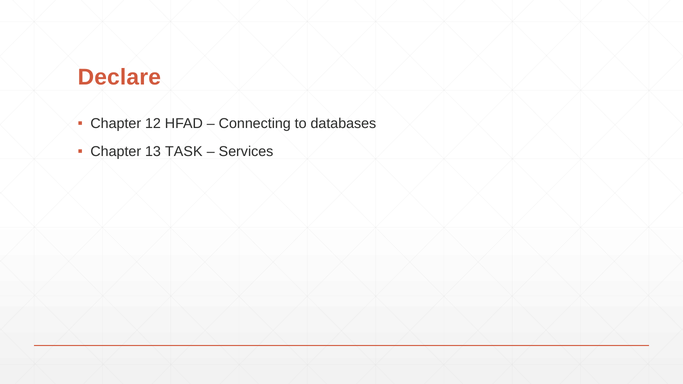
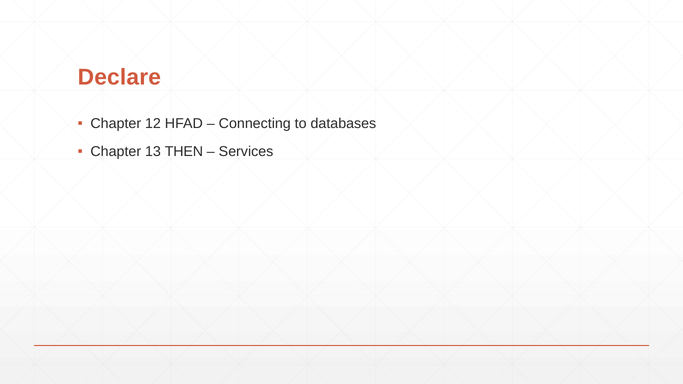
TASK: TASK -> THEN
